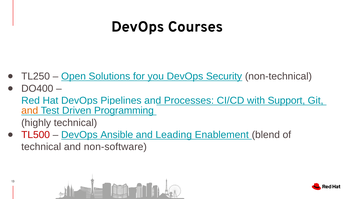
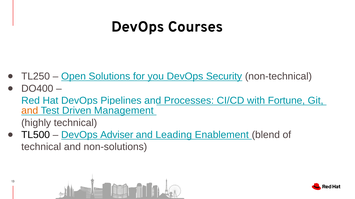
Support: Support -> Fortune
Programming: Programming -> Management
TL500 colour: red -> black
Ansible: Ansible -> Adviser
non-software: non-software -> non-solutions
